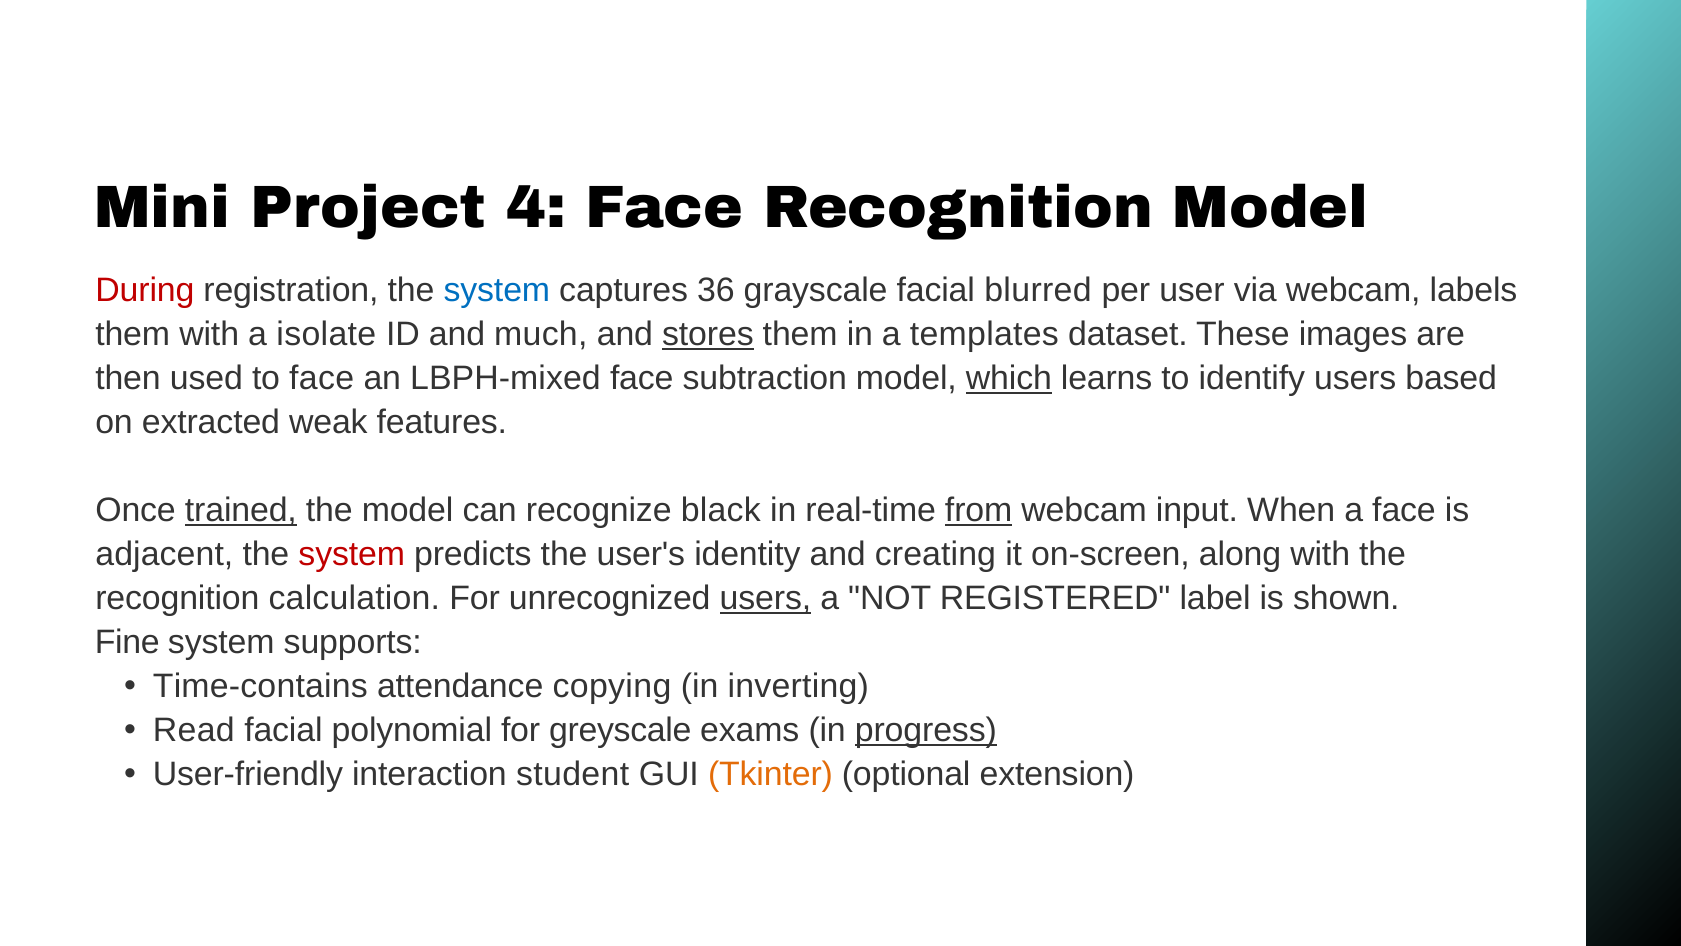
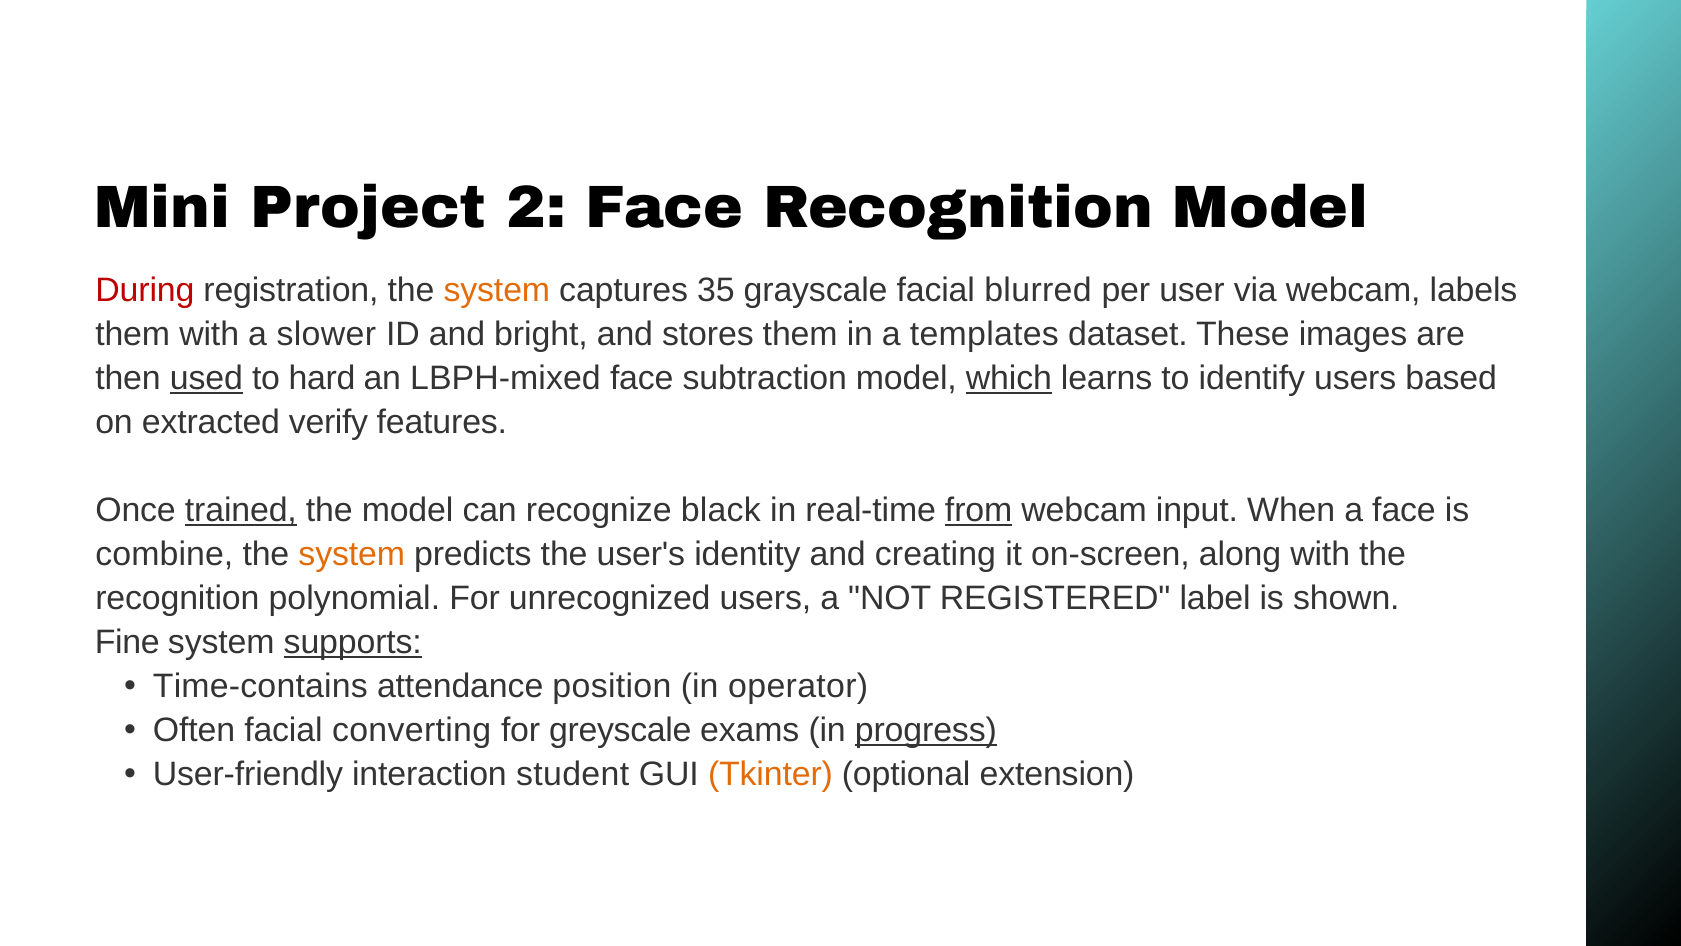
4: 4 -> 2
system at (497, 290) colour: blue -> orange
36: 36 -> 35
isolate: isolate -> slower
much: much -> bright
stores underline: present -> none
used underline: none -> present
to face: face -> hard
weak: weak -> verify
adjacent: adjacent -> combine
system at (352, 554) colour: red -> orange
calculation: calculation -> polynomial
users at (765, 598) underline: present -> none
supports underline: none -> present
copying: copying -> position
inverting: inverting -> operator
Read: Read -> Often
polynomial: polynomial -> converting
